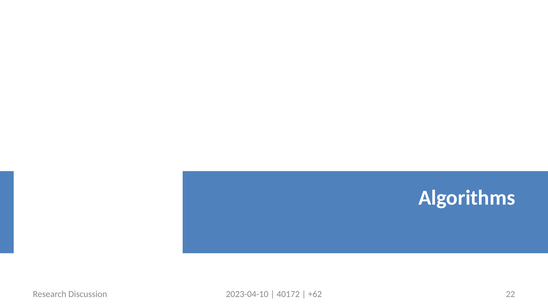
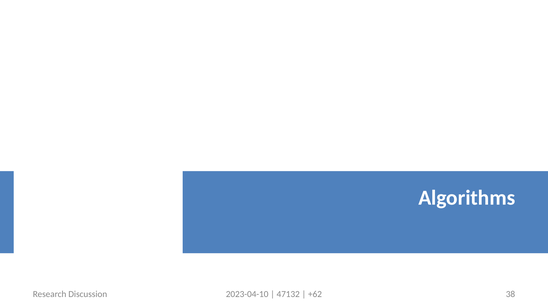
40172: 40172 -> 47132
22: 22 -> 38
